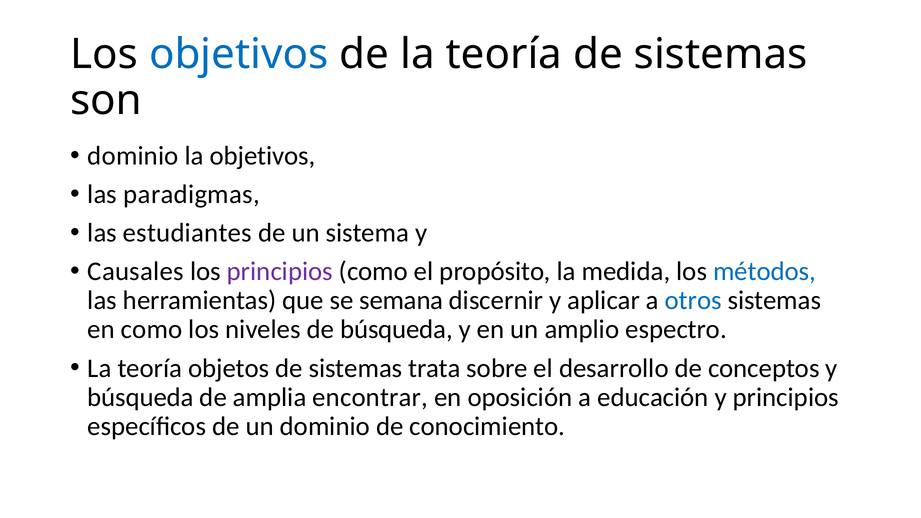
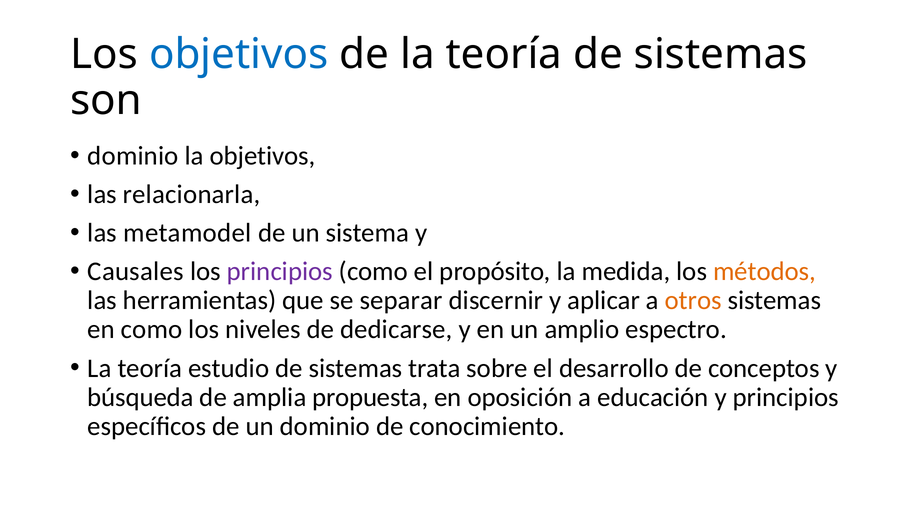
paradigmas: paradigmas -> relacionarla
estudiantes: estudiantes -> metamodel
métodos colour: blue -> orange
semana: semana -> separar
otros colour: blue -> orange
de búsqueda: búsqueda -> dedicarse
objetos: objetos -> estudio
encontrar: encontrar -> propuesta
